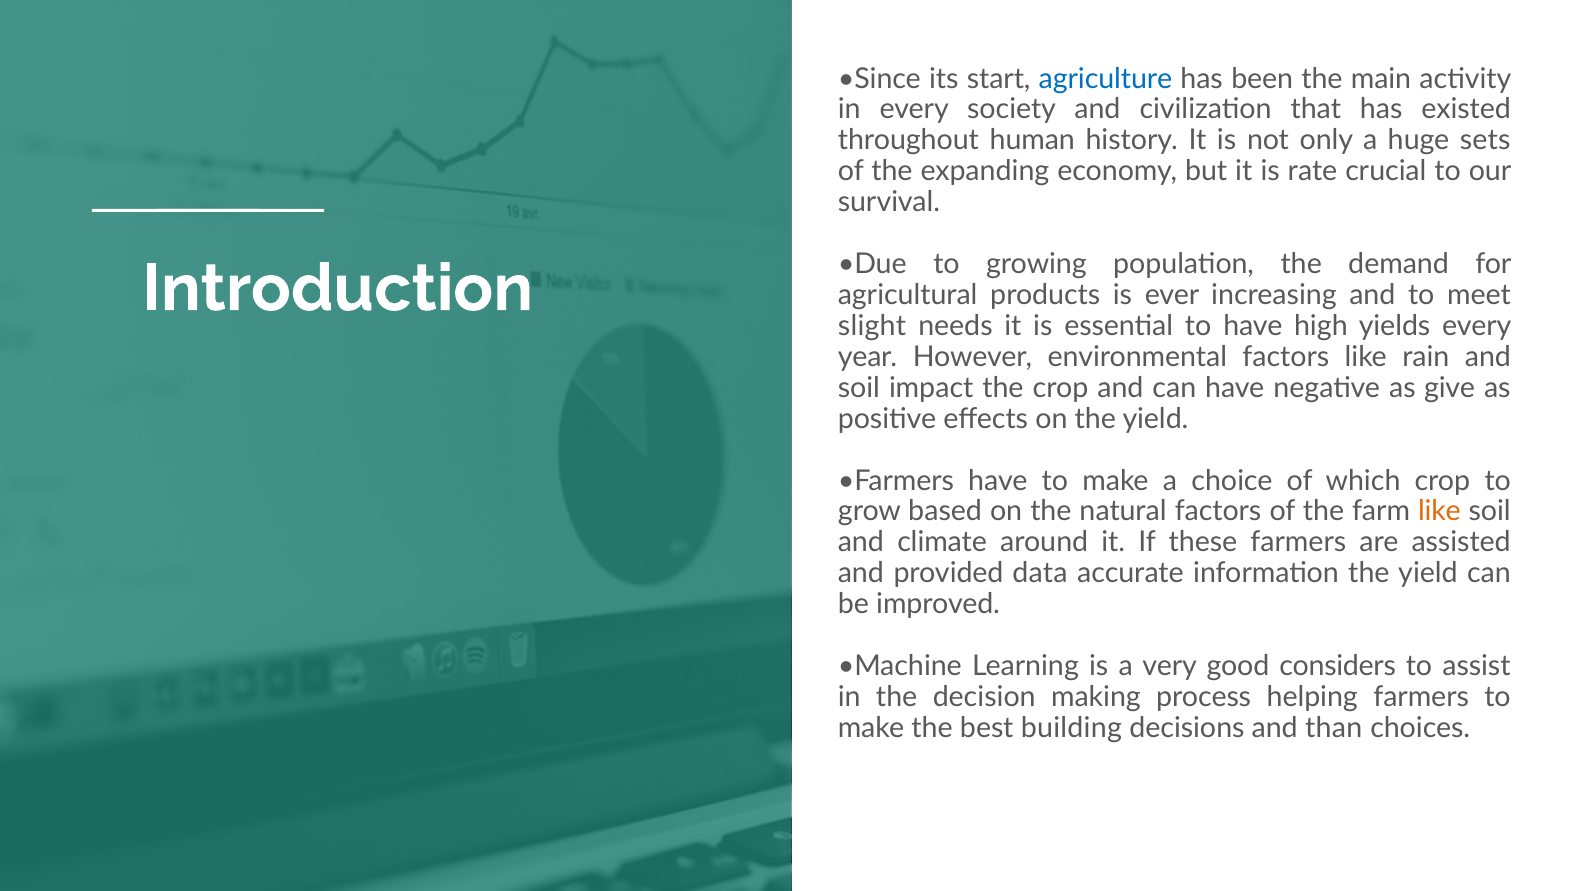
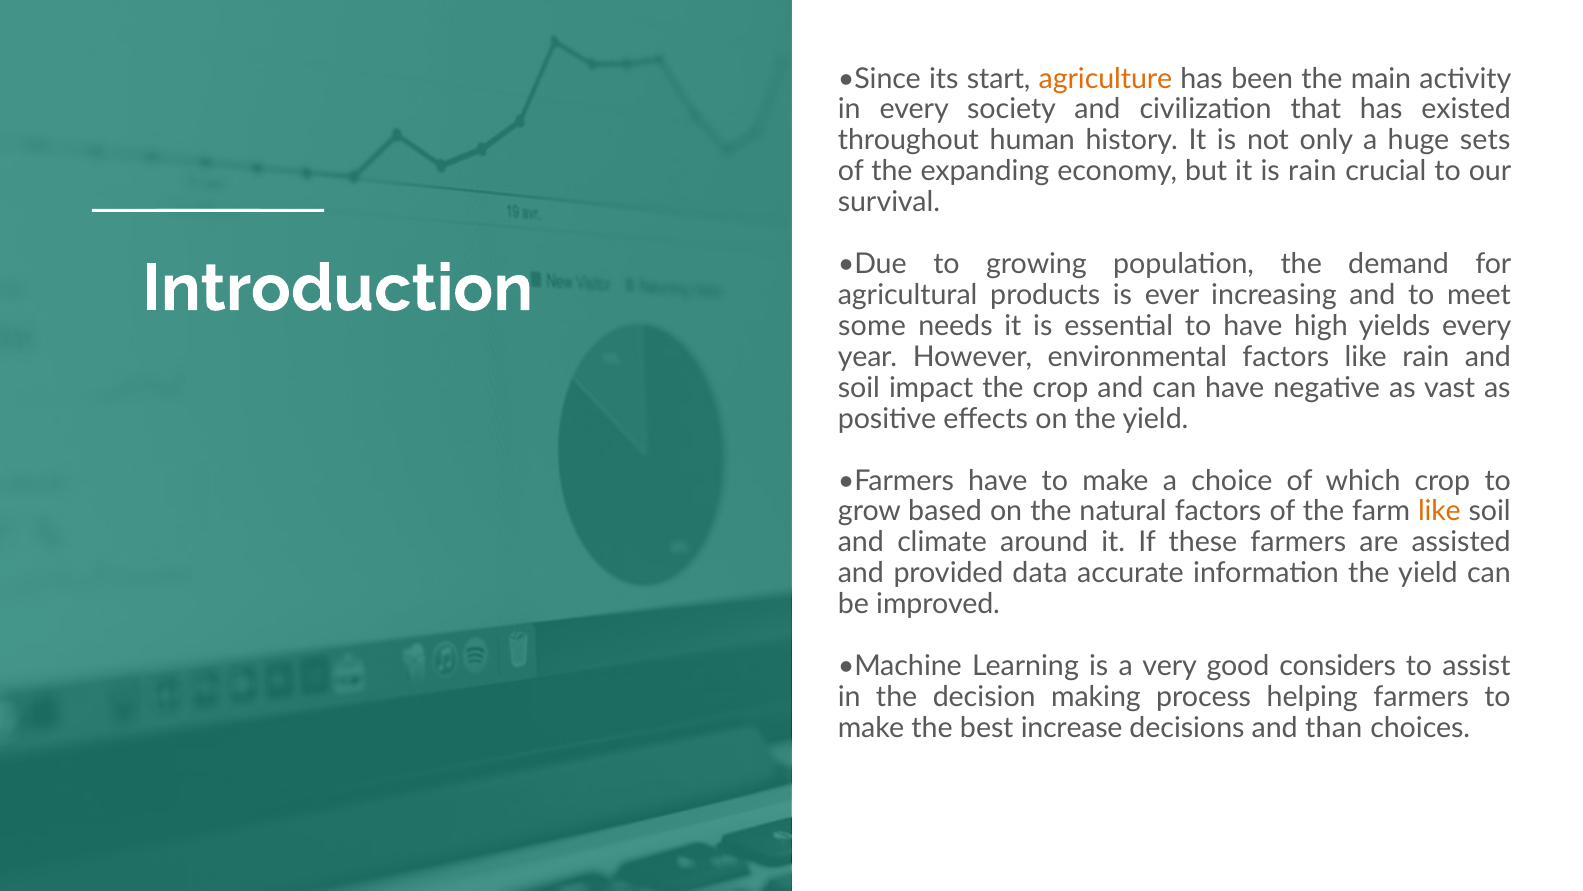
agriculture colour: blue -> orange
is rate: rate -> rain
slight: slight -> some
give: give -> vast
building: building -> increase
